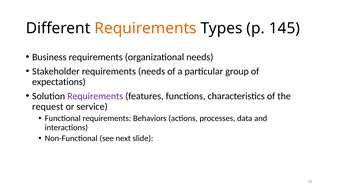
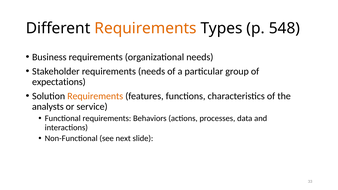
145: 145 -> 548
Requirements at (95, 96) colour: purple -> orange
request: request -> analysts
